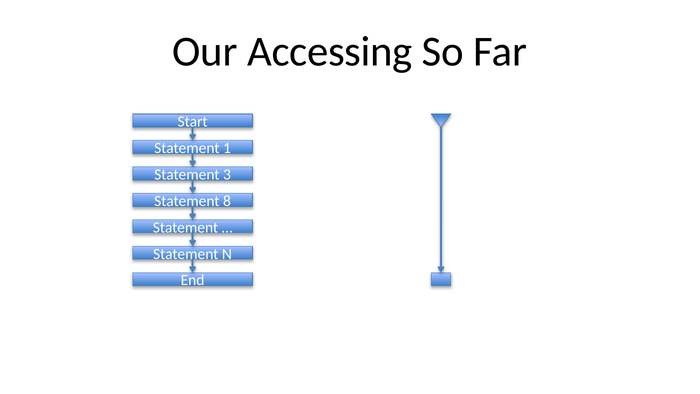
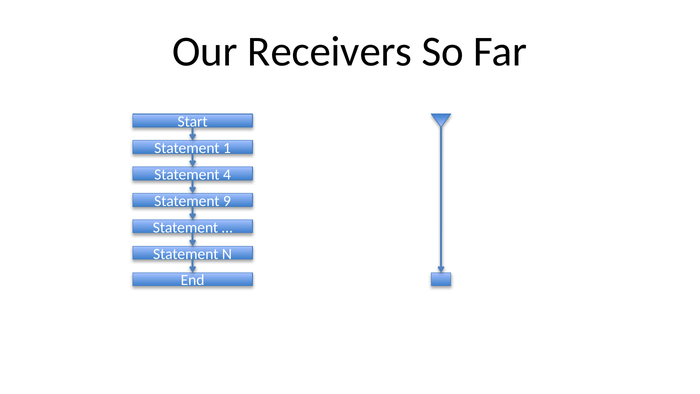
Accessing: Accessing -> Receivers
3: 3 -> 4
8: 8 -> 9
